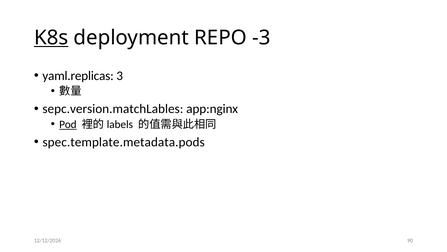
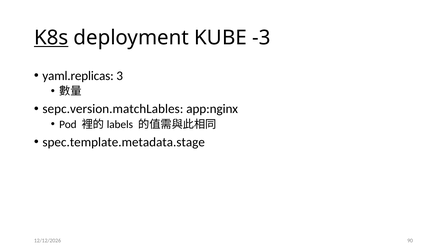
REPO: REPO -> KUBE
Pod underline: present -> none
spec.template.metadata.pods: spec.template.metadata.pods -> spec.template.metadata.stage
